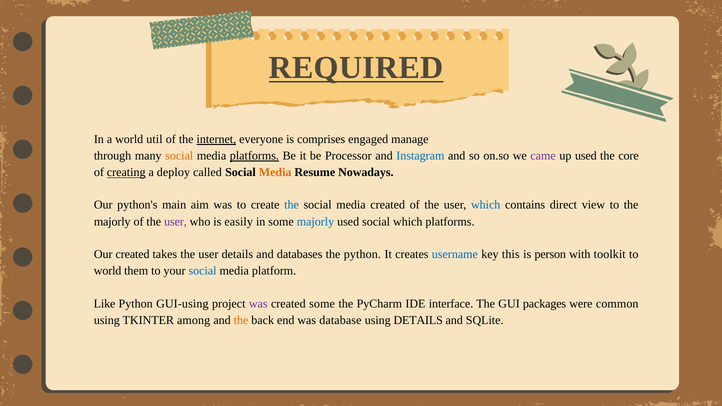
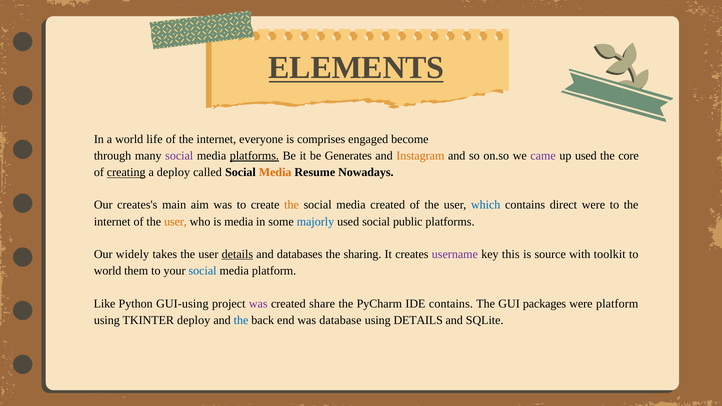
REQUIRED: REQUIRED -> ELEMENTS
util: util -> life
internet at (216, 139) underline: present -> none
manage: manage -> become
social at (179, 156) colour: orange -> purple
Processor: Processor -> Generates
Instagram colour: blue -> orange
python's: python's -> creates's
the at (292, 205) colour: blue -> orange
direct view: view -> were
majorly at (112, 222): majorly -> internet
user at (175, 222) colour: purple -> orange
is easily: easily -> media
social which: which -> public
Our created: created -> widely
details at (237, 254) underline: none -> present
the python: python -> sharing
username colour: blue -> purple
person: person -> source
created some: some -> share
IDE interface: interface -> contains
were common: common -> platform
TKINTER among: among -> deploy
the at (241, 321) colour: orange -> blue
